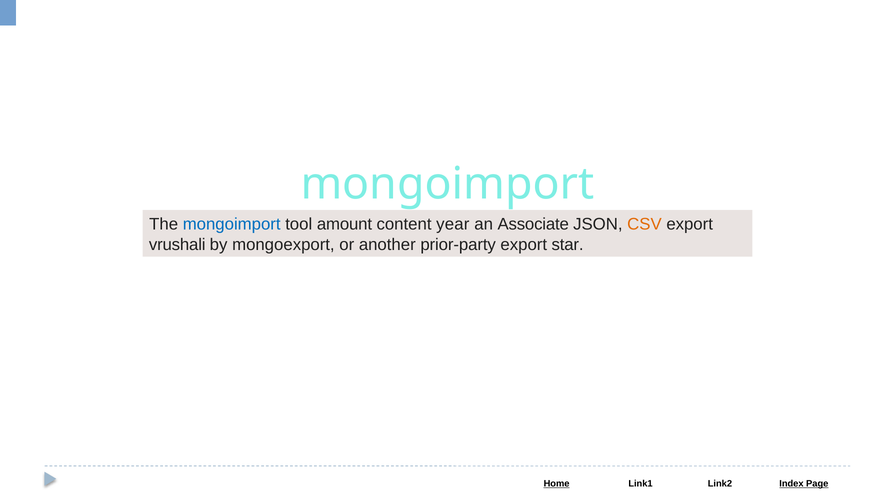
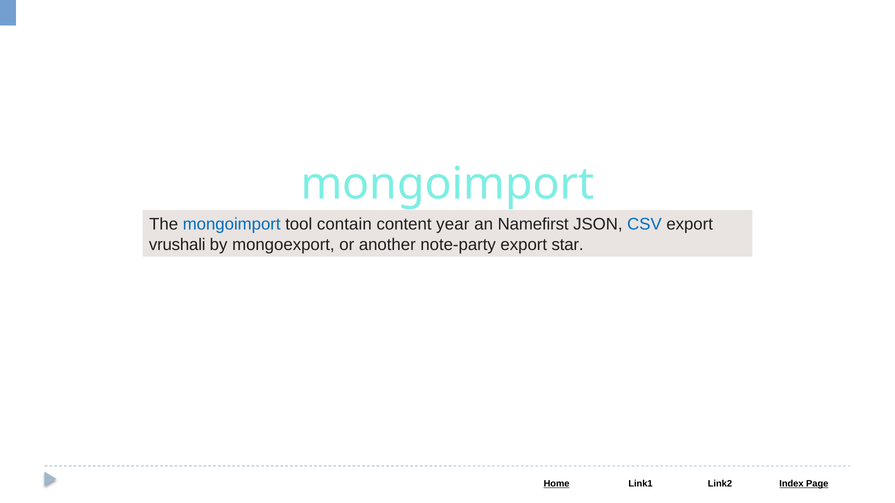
amount: amount -> contain
Associate: Associate -> Namefirst
CSV colour: orange -> blue
prior-party: prior-party -> note-party
